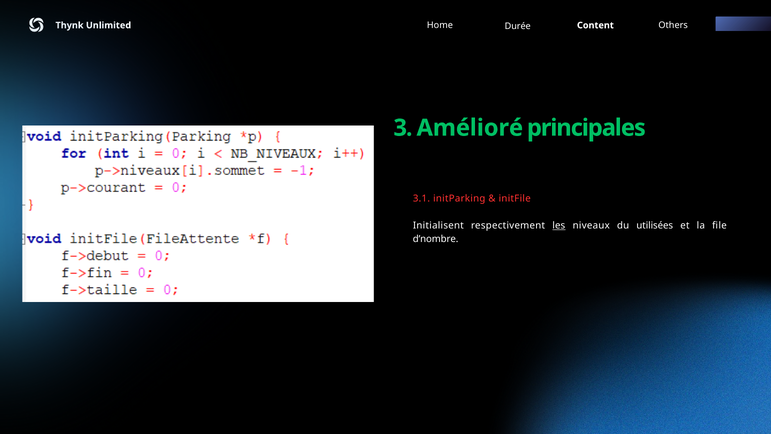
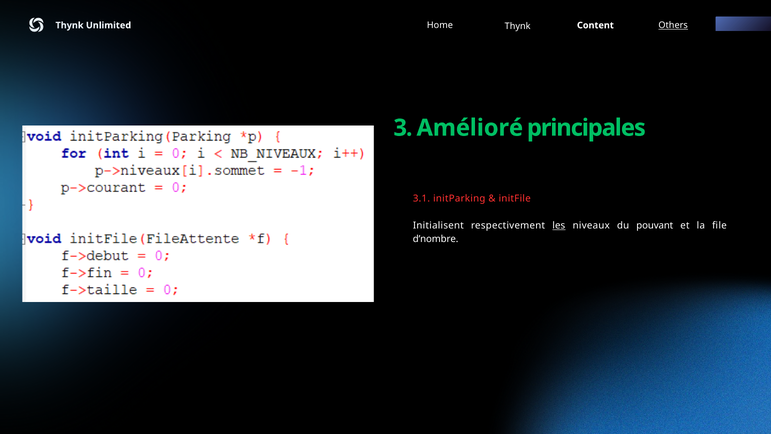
Home Durée: Durée -> Thynk
Others underline: none -> present
utilisées: utilisées -> pouvant
